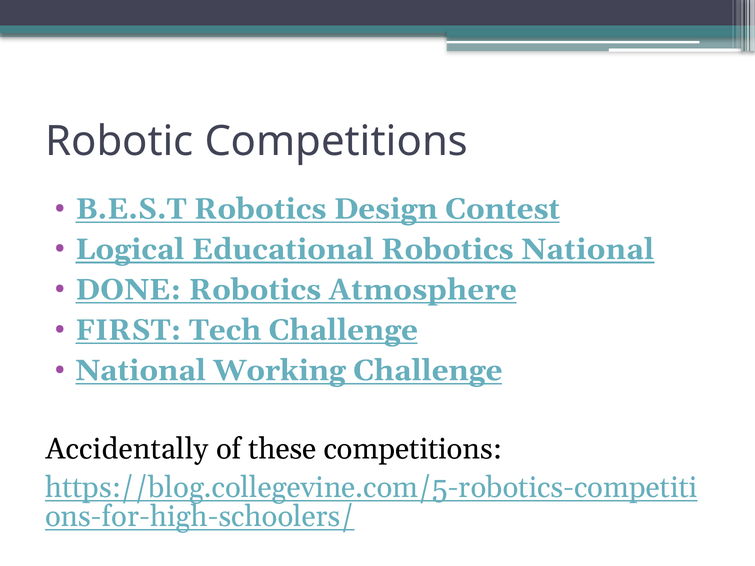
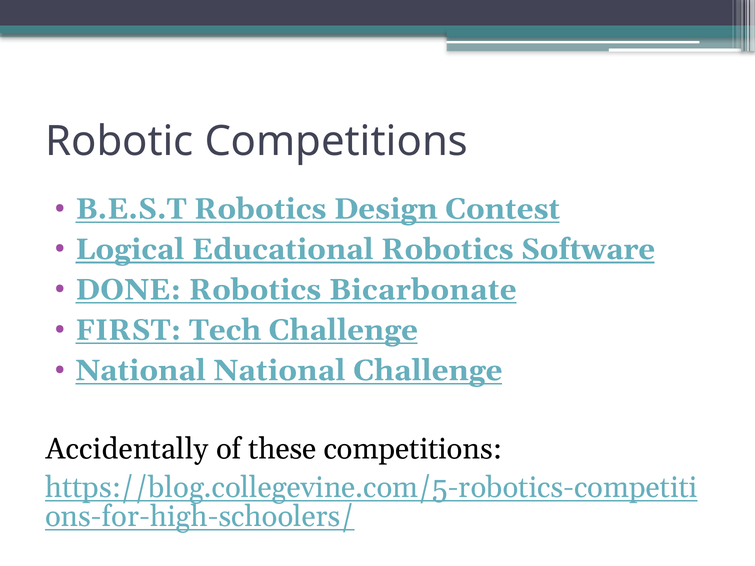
Robotics National: National -> Software
Atmosphere: Atmosphere -> Bicarbonate
National Working: Working -> National
